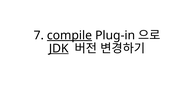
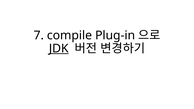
compile underline: present -> none
